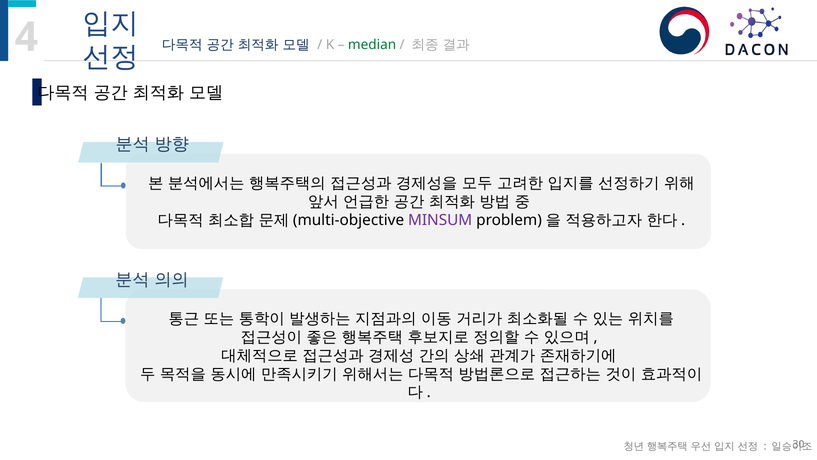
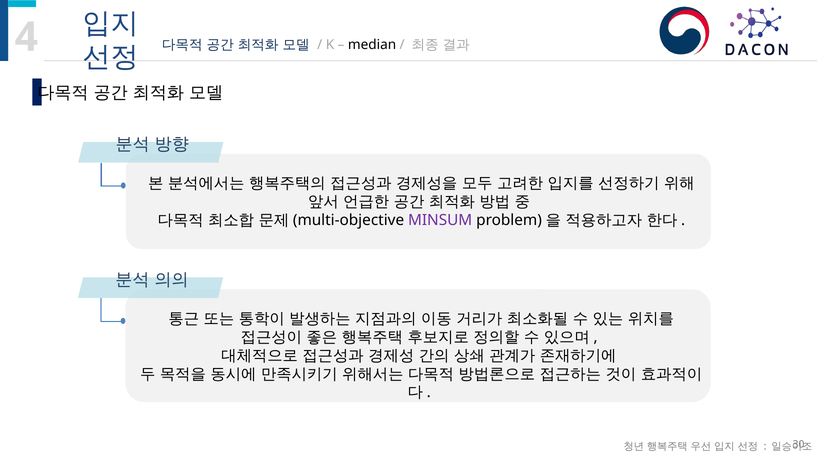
median colour: green -> black
